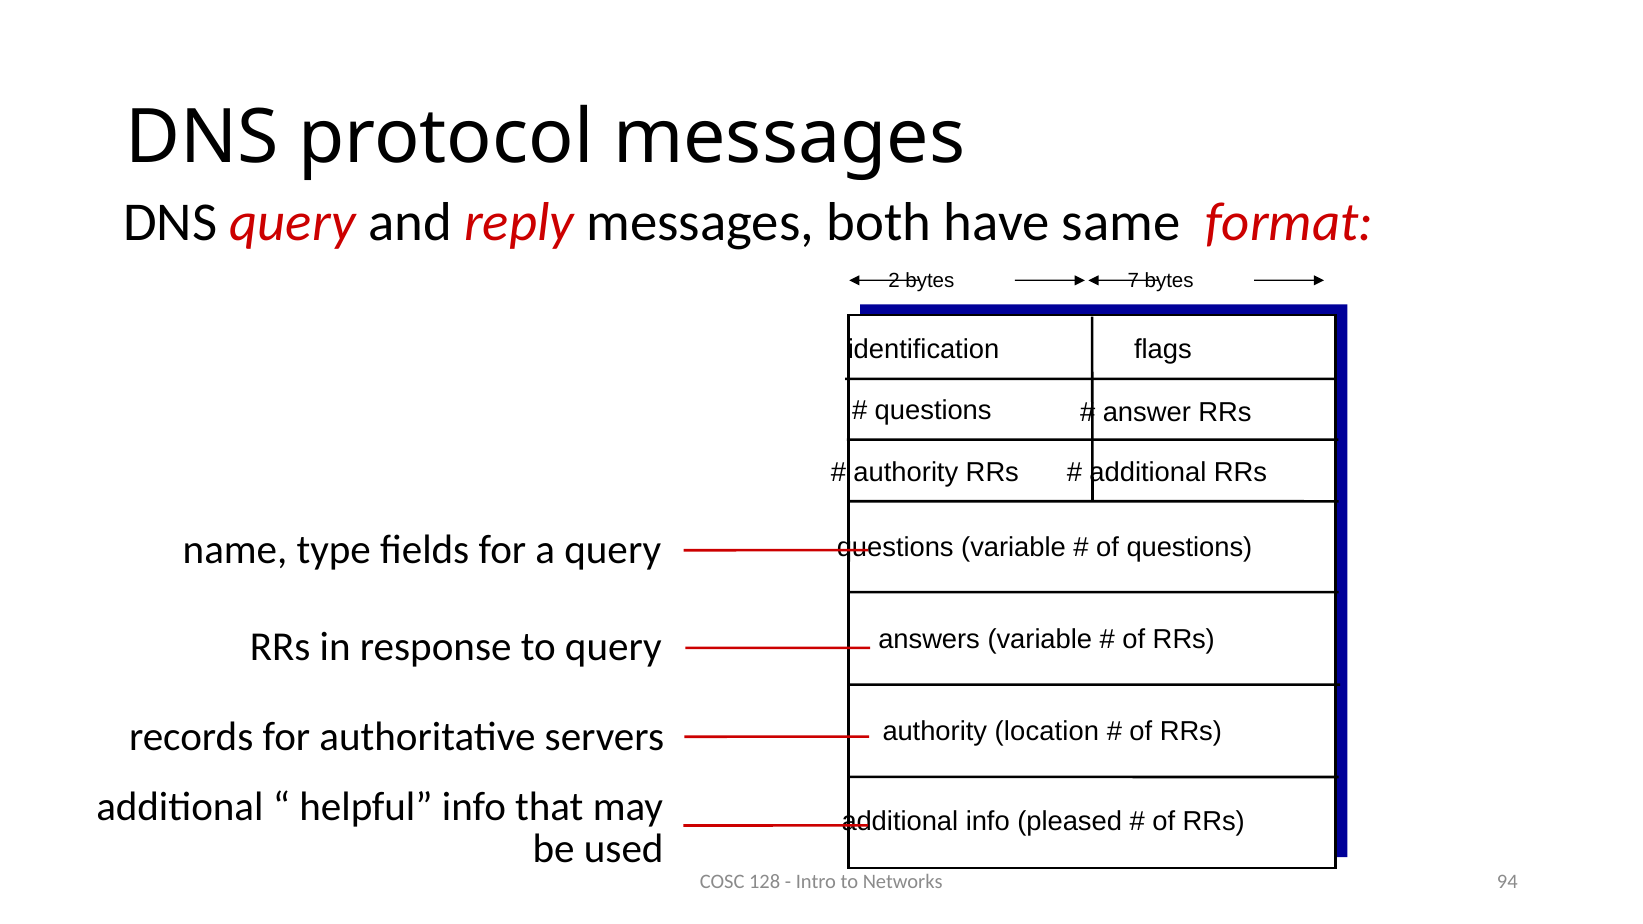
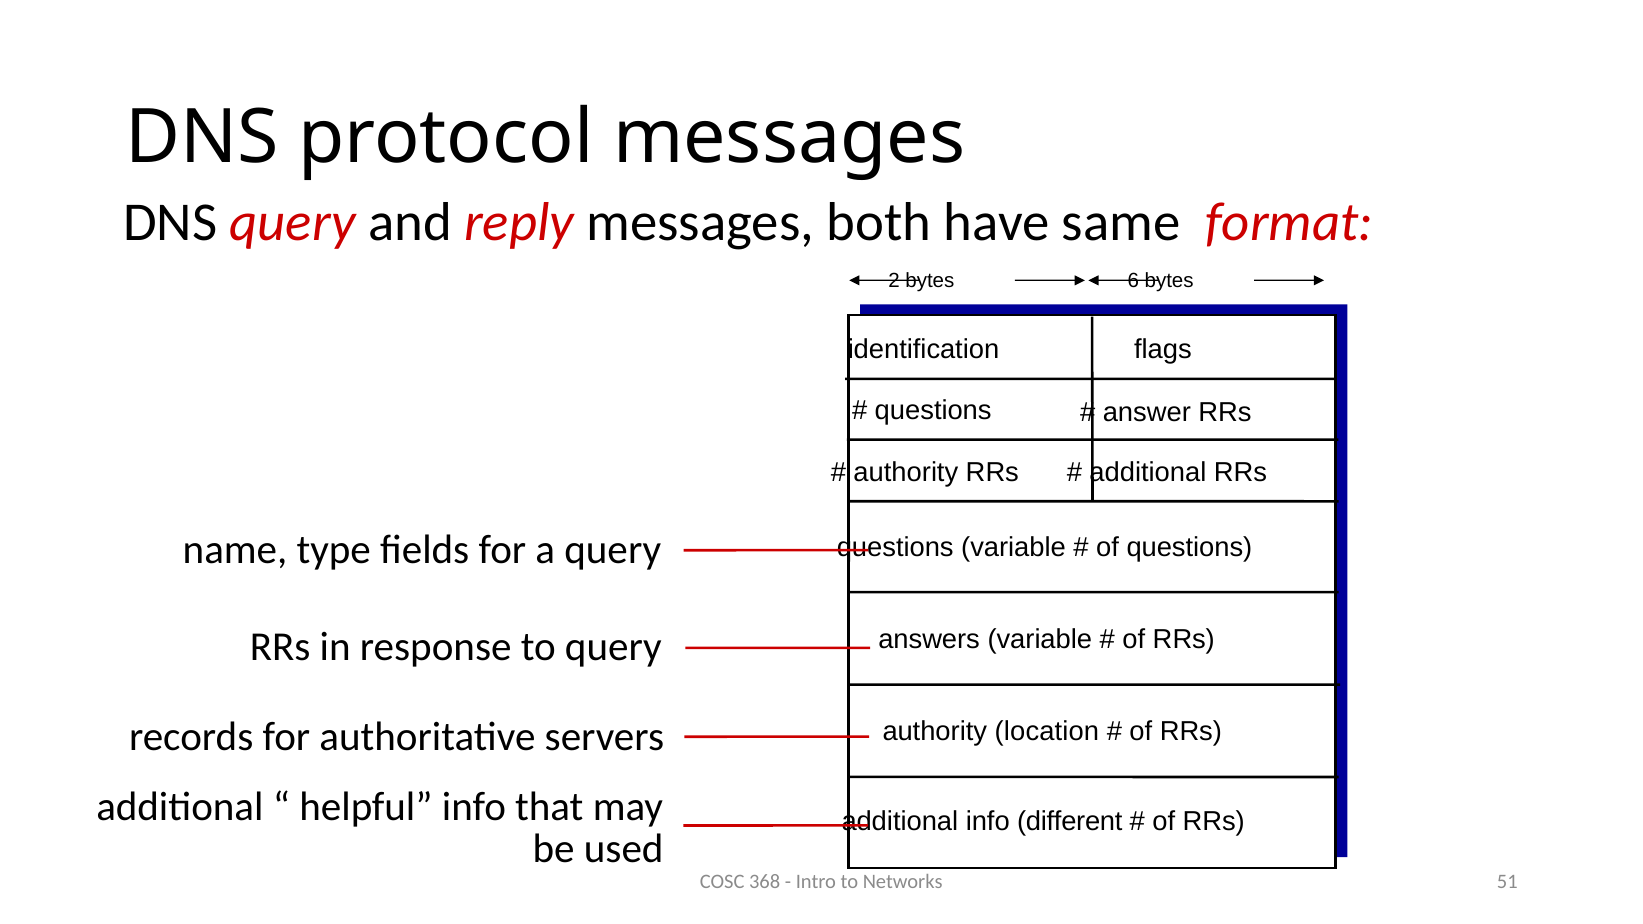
7: 7 -> 6
pleased: pleased -> different
128: 128 -> 368
94: 94 -> 51
